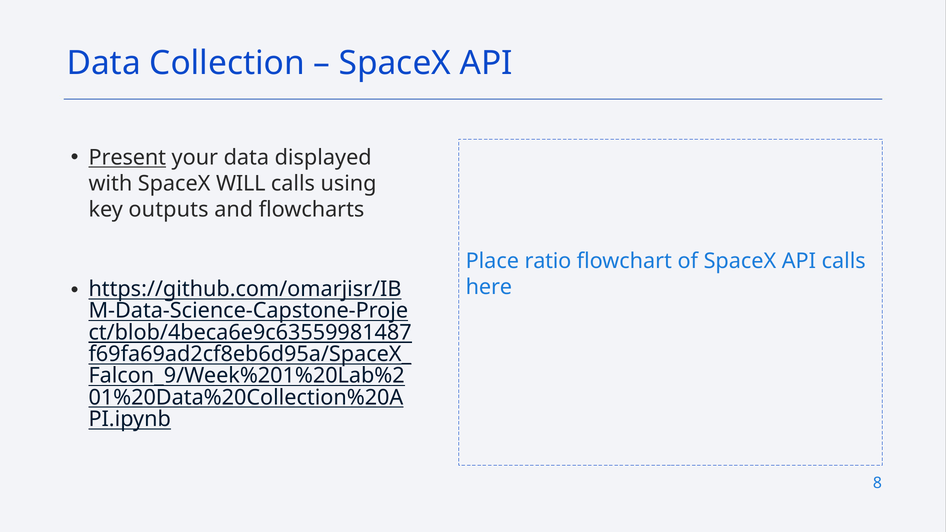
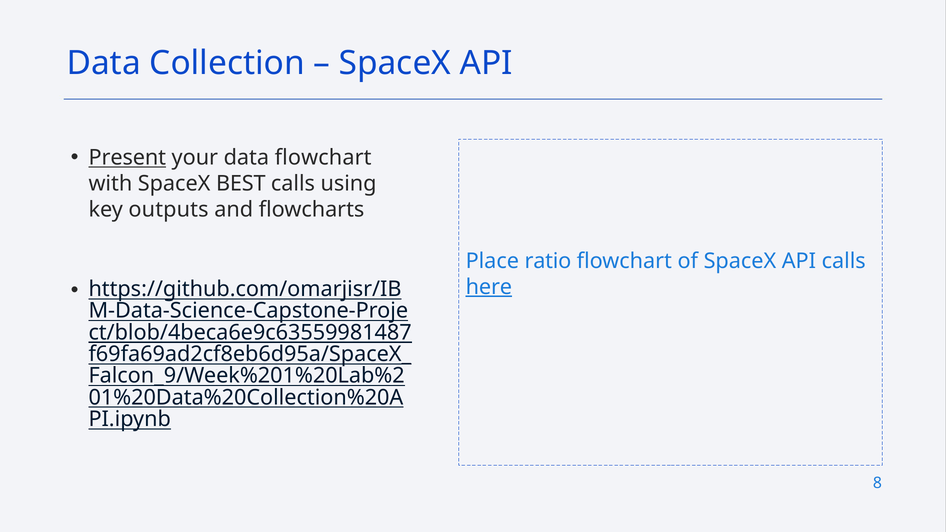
data displayed: displayed -> flowchart
WILL: WILL -> BEST
here underline: none -> present
